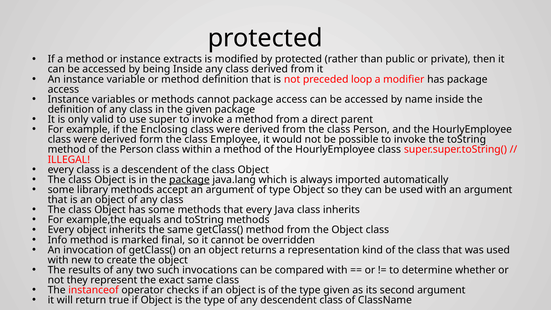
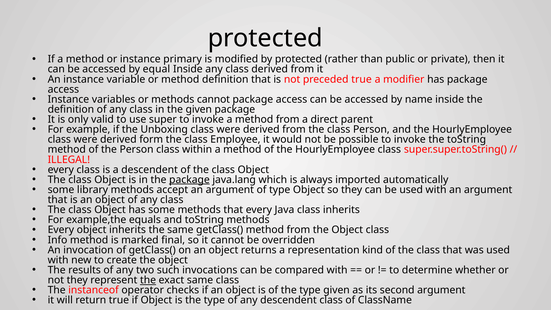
extracts: extracts -> primary
being: being -> equal
preceded loop: loop -> true
Enclosing: Enclosing -> Unboxing
the at (148, 280) underline: none -> present
